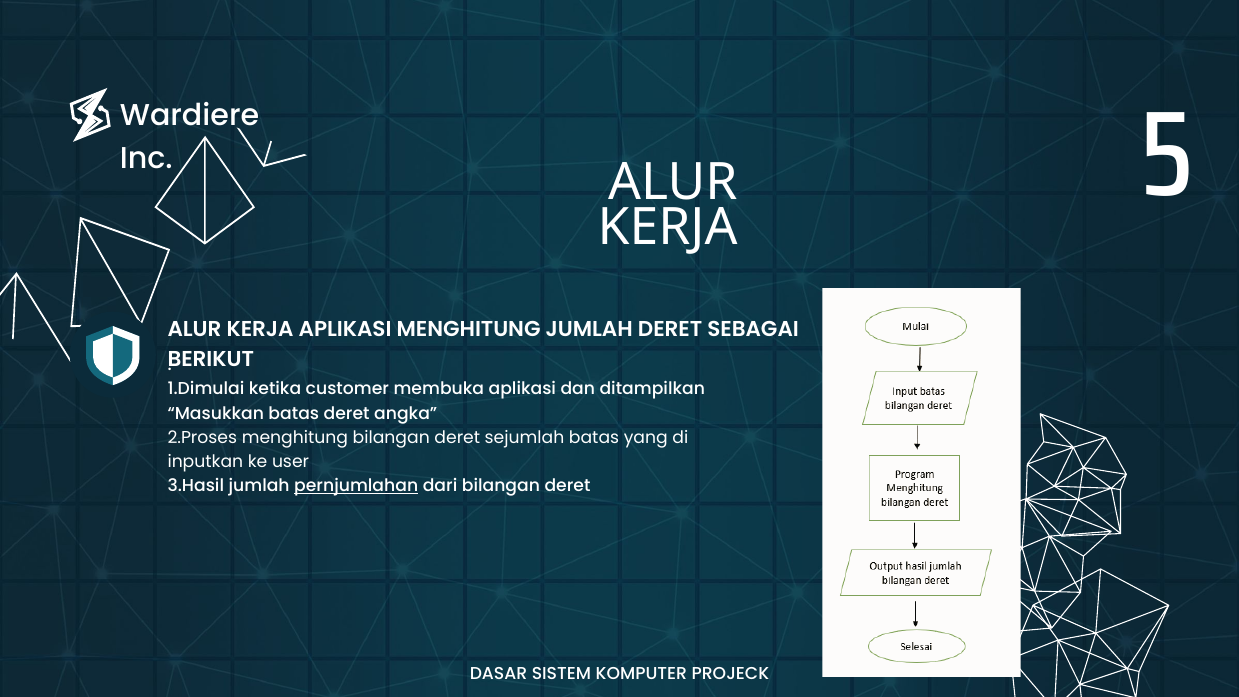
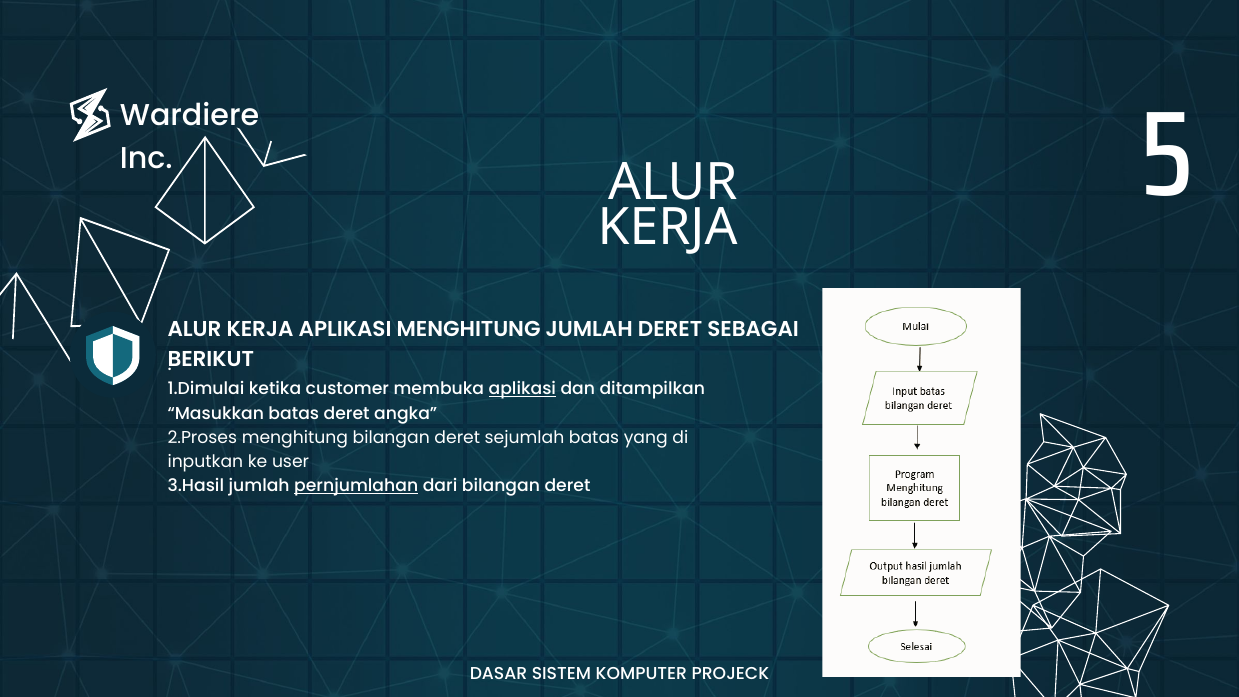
aplikasi at (522, 389) underline: none -> present
